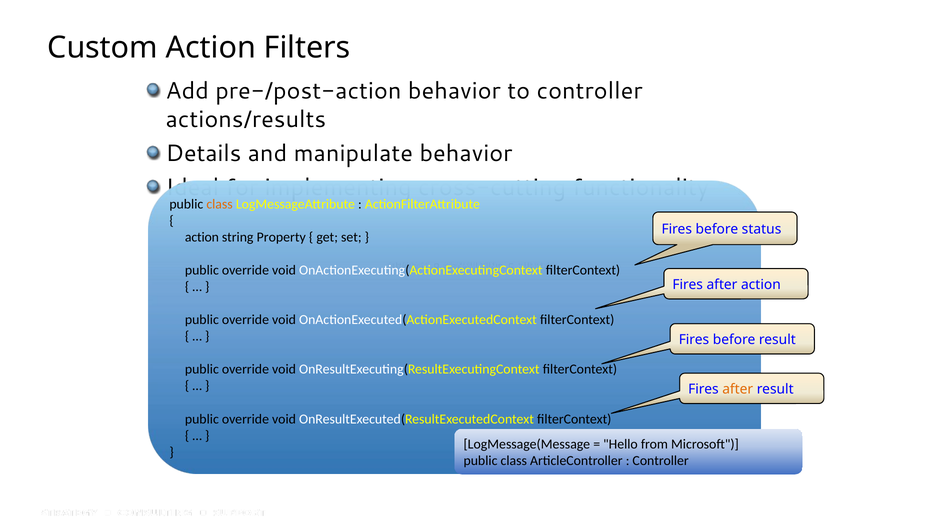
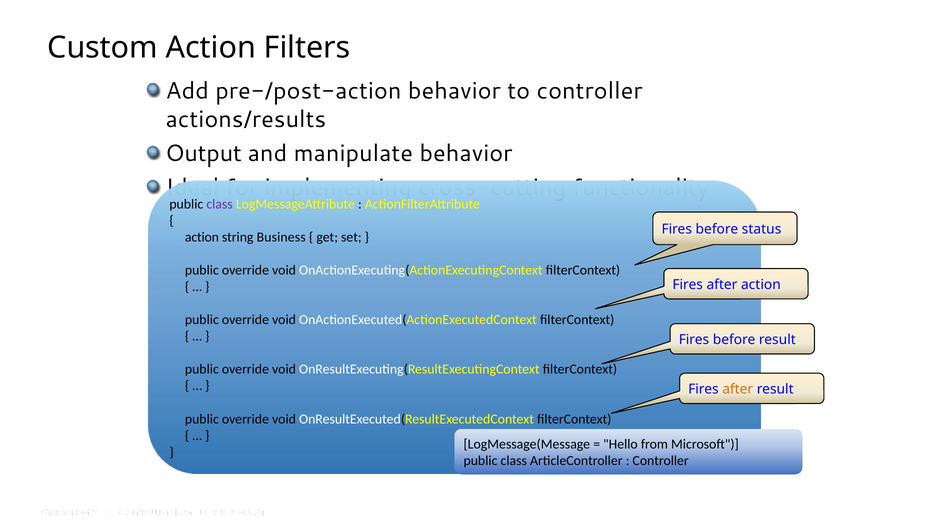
Details: Details -> Output
class at (220, 204) colour: orange -> purple
Property: Property -> Business
